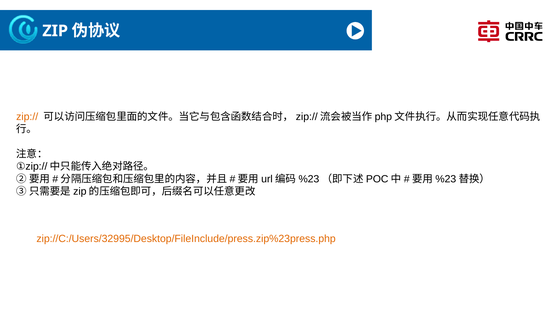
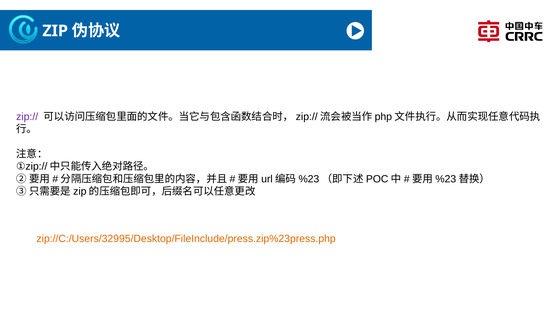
zip:// colour: orange -> purple
